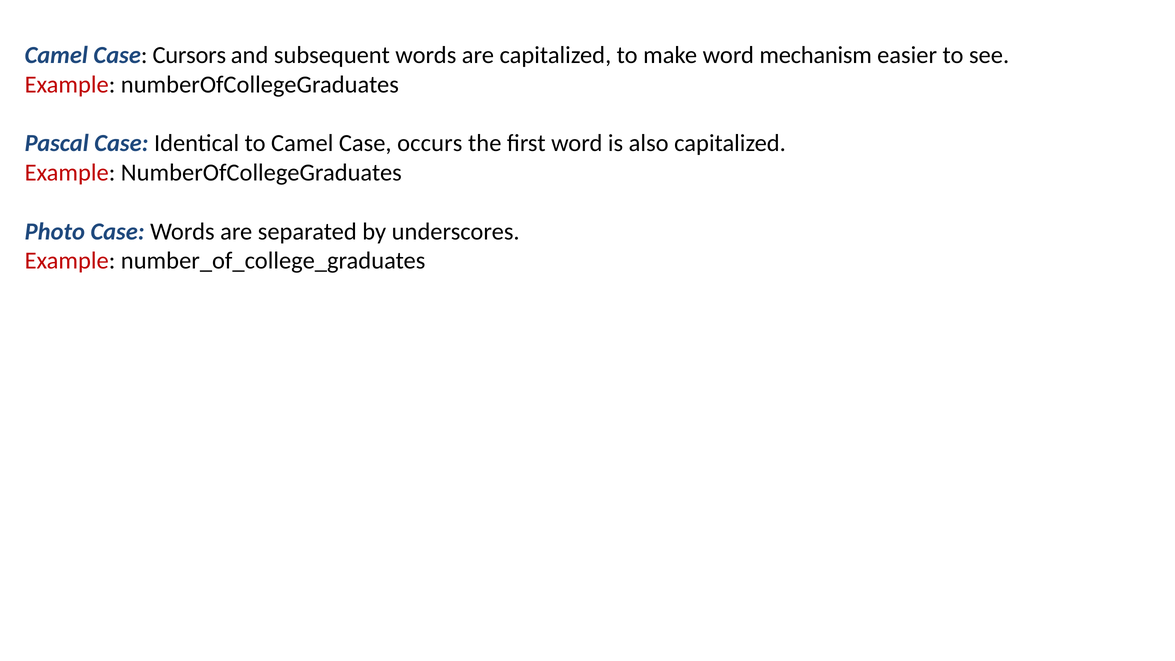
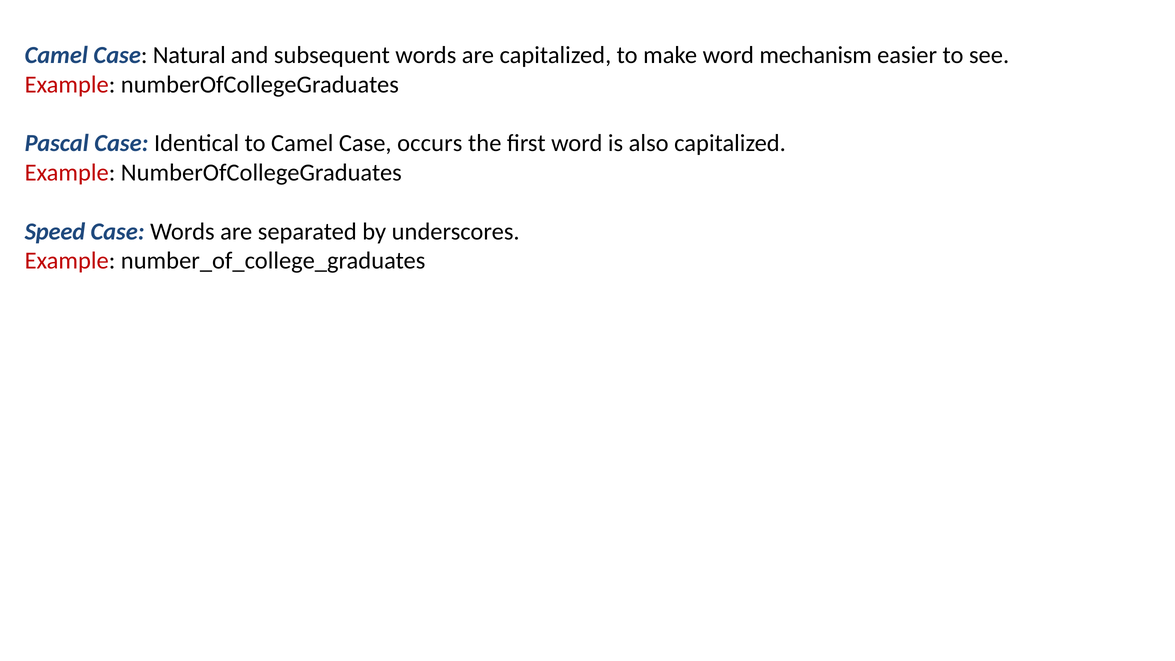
Cursors: Cursors -> Natural
Photo: Photo -> Speed
